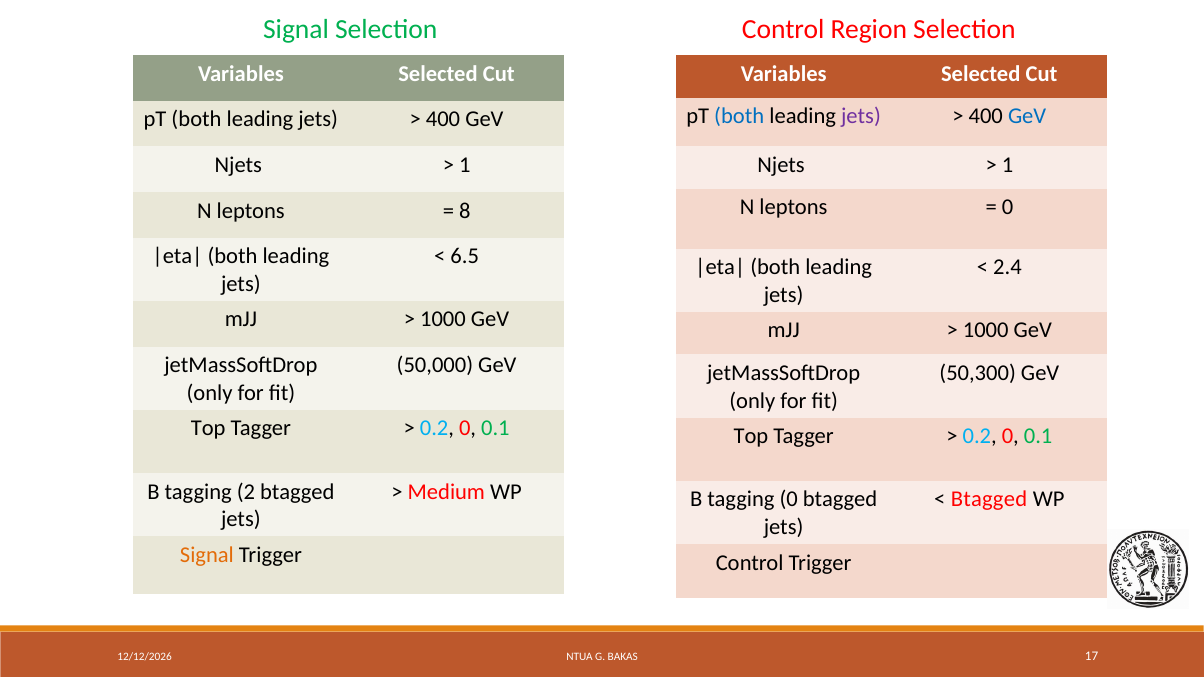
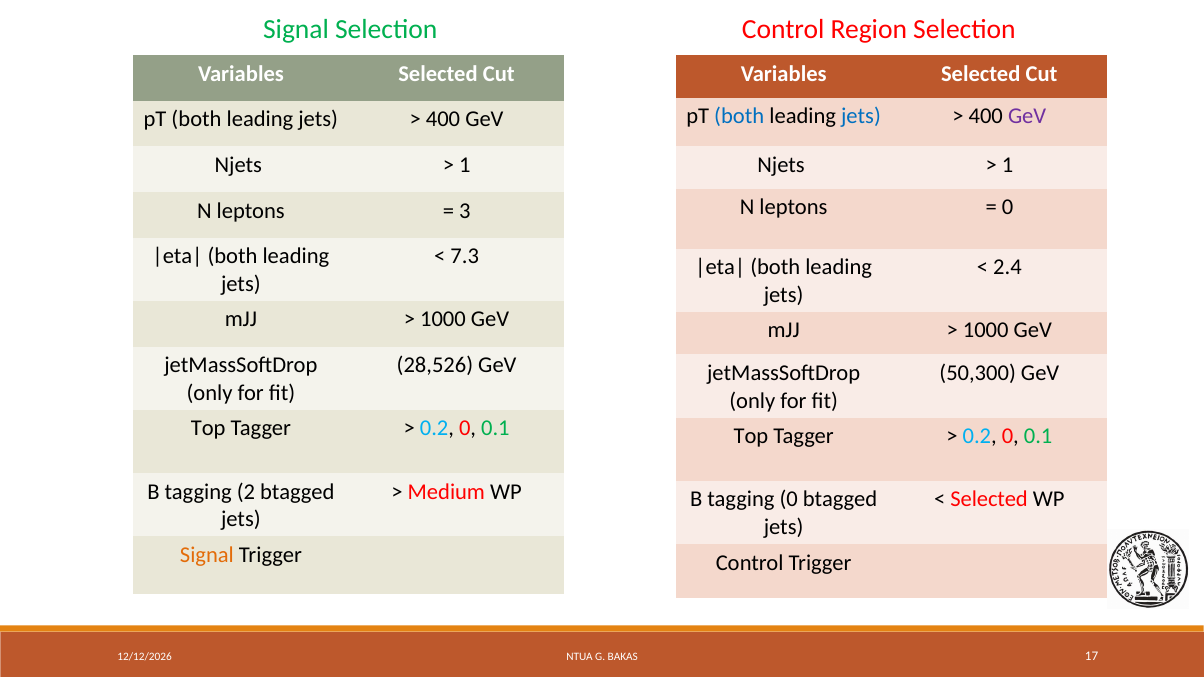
jets at (861, 116) colour: purple -> blue
GeV at (1027, 116) colour: blue -> purple
8: 8 -> 3
6.5: 6.5 -> 7.3
50,000: 50,000 -> 28,526
Btagged at (989, 500): Btagged -> Selected
